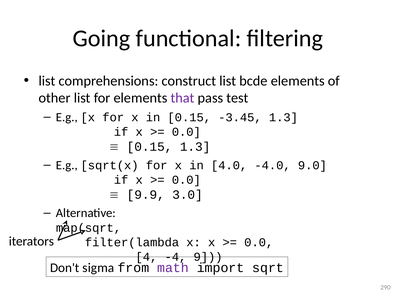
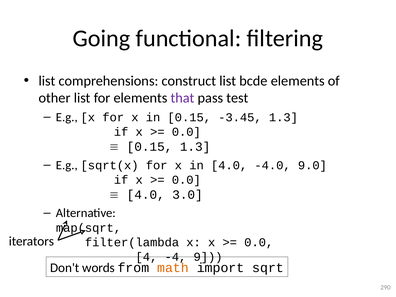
9.9 at (146, 195): 9.9 -> 4.0
sigma: sigma -> words
math colour: purple -> orange
